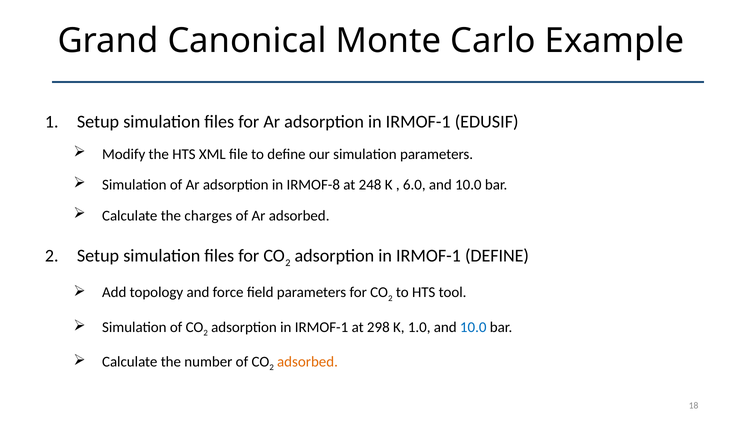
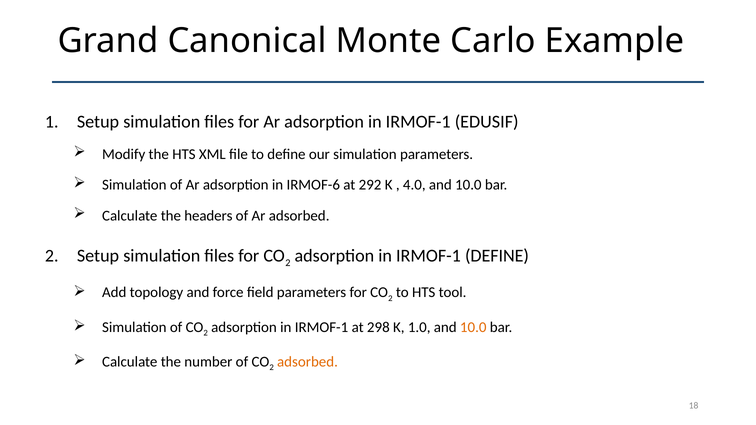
IRMOF-8: IRMOF-8 -> IRMOF-6
248: 248 -> 292
6.0: 6.0 -> 4.0
charges: charges -> headers
10.0 at (473, 327) colour: blue -> orange
